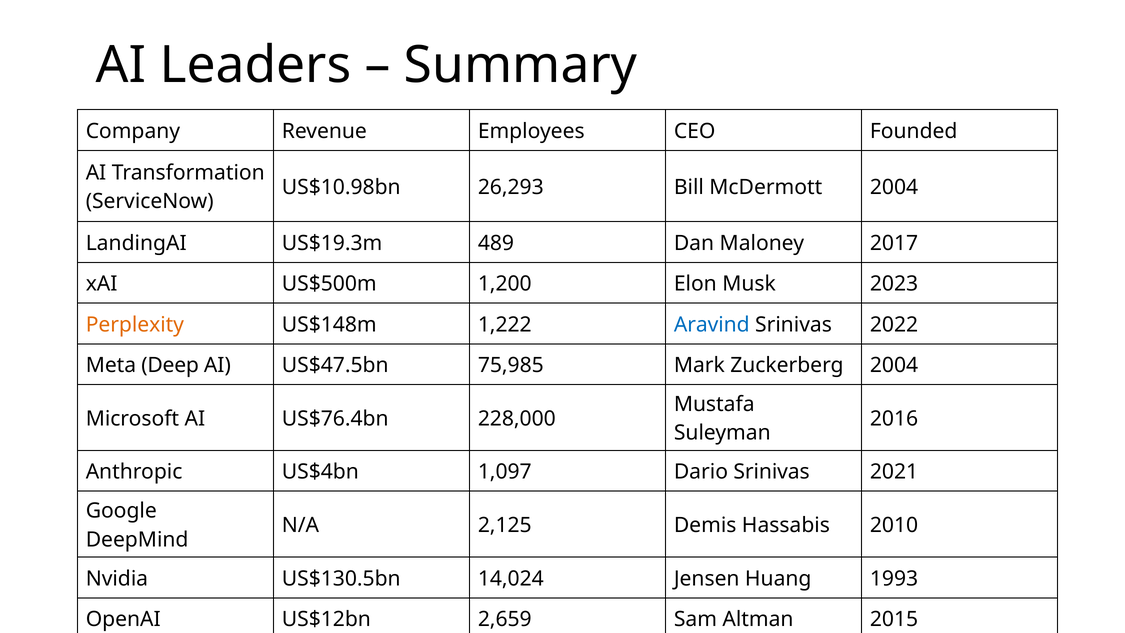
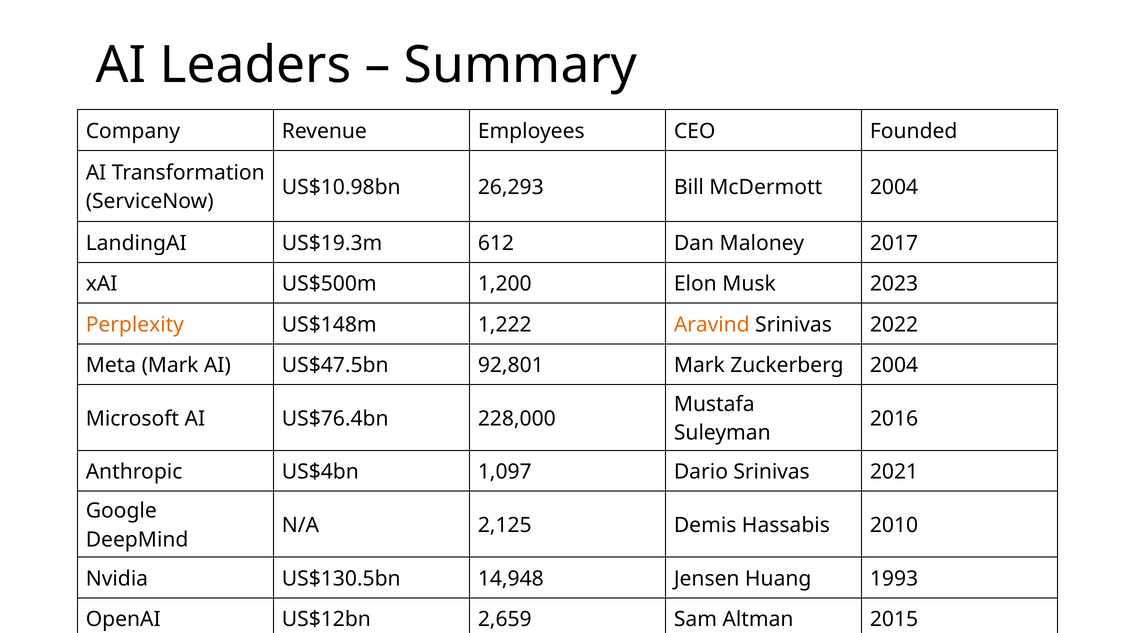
489: 489 -> 612
Aravind colour: blue -> orange
Meta Deep: Deep -> Mark
75,985: 75,985 -> 92,801
14,024: 14,024 -> 14,948
